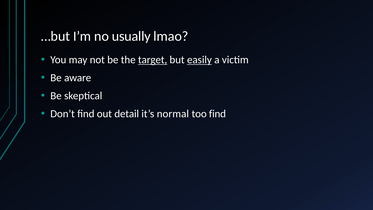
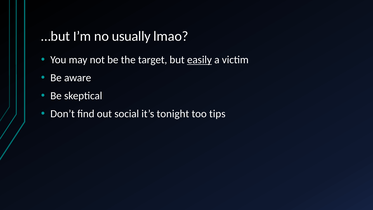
target underline: present -> none
detail: detail -> social
normal: normal -> tonight
too find: find -> tips
